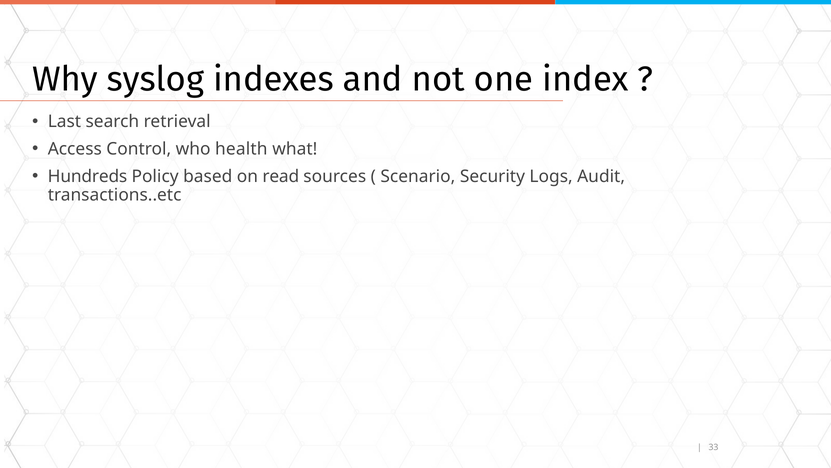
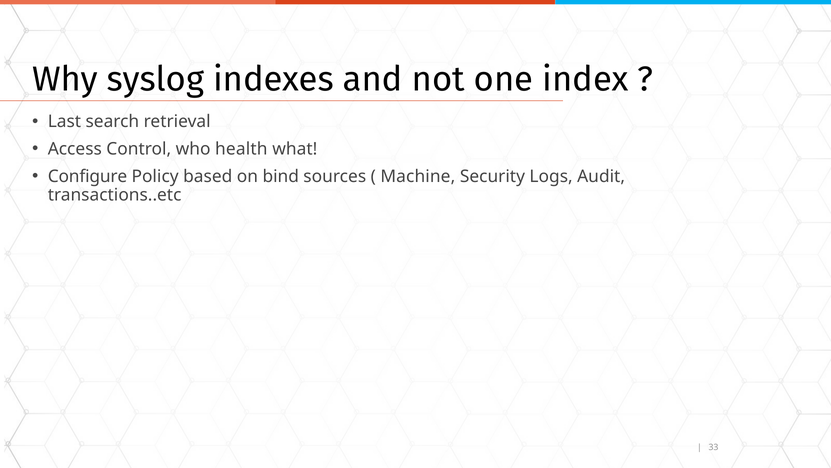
Hundreds: Hundreds -> Configure
read: read -> bind
Scenario: Scenario -> Machine
